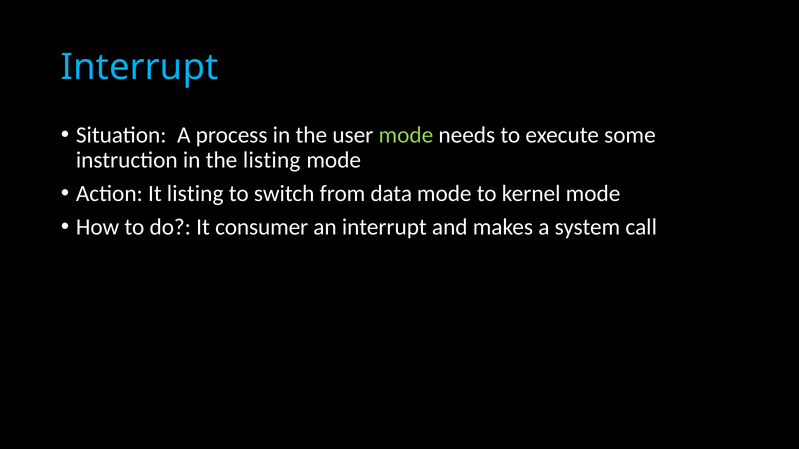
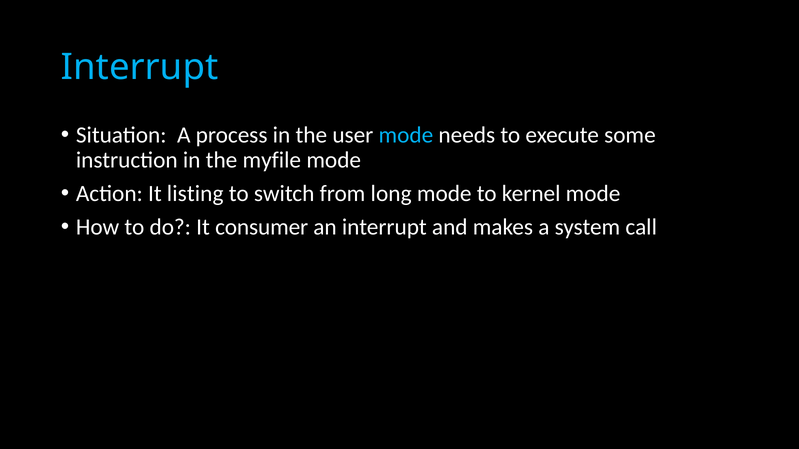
mode at (406, 135) colour: light green -> light blue
the listing: listing -> myfile
data: data -> long
